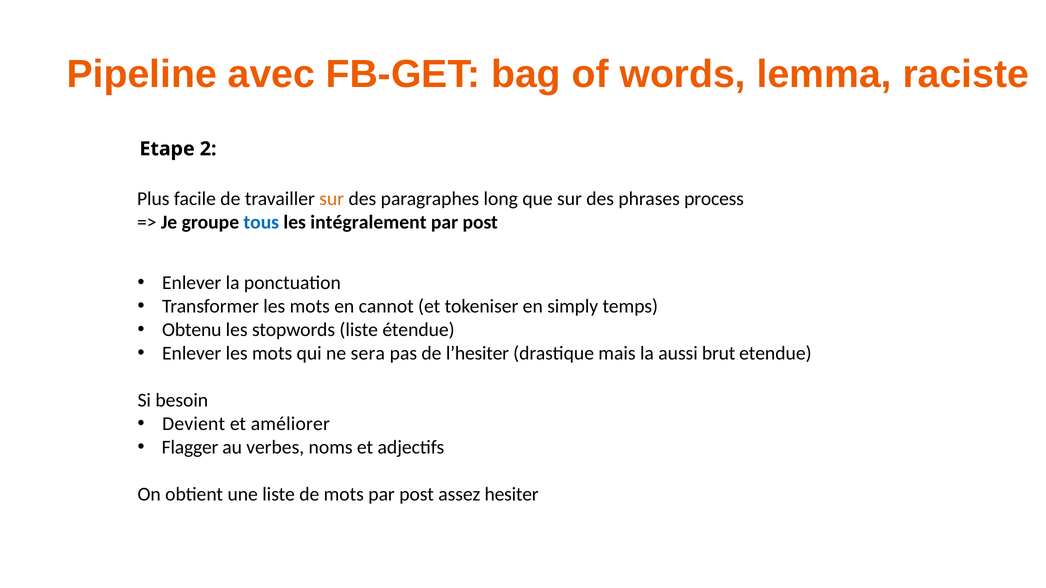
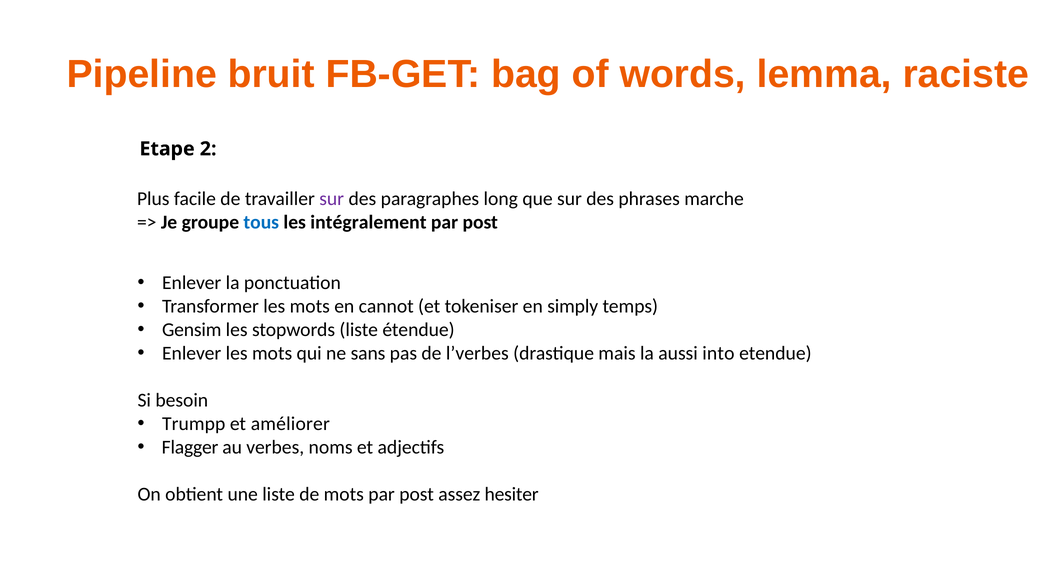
avec: avec -> bruit
sur at (332, 199) colour: orange -> purple
process: process -> marche
Obtenu: Obtenu -> Gensim
sera: sera -> sans
l’hesiter: l’hesiter -> l’verbes
brut: brut -> into
Devient: Devient -> Trumpp
